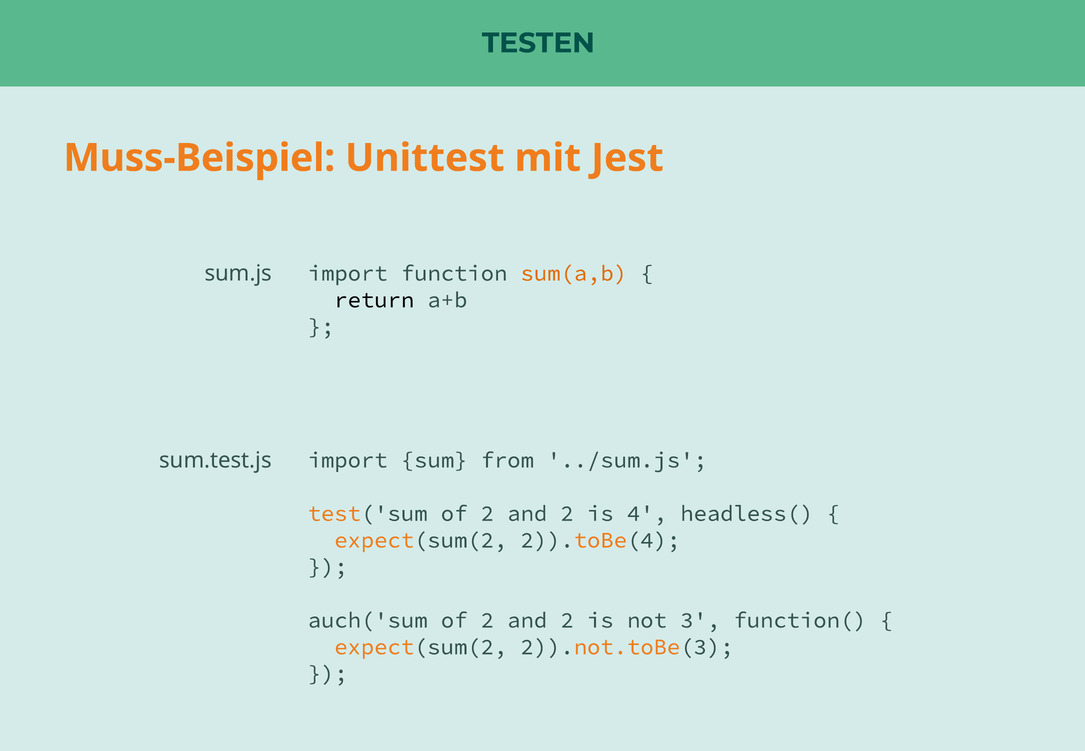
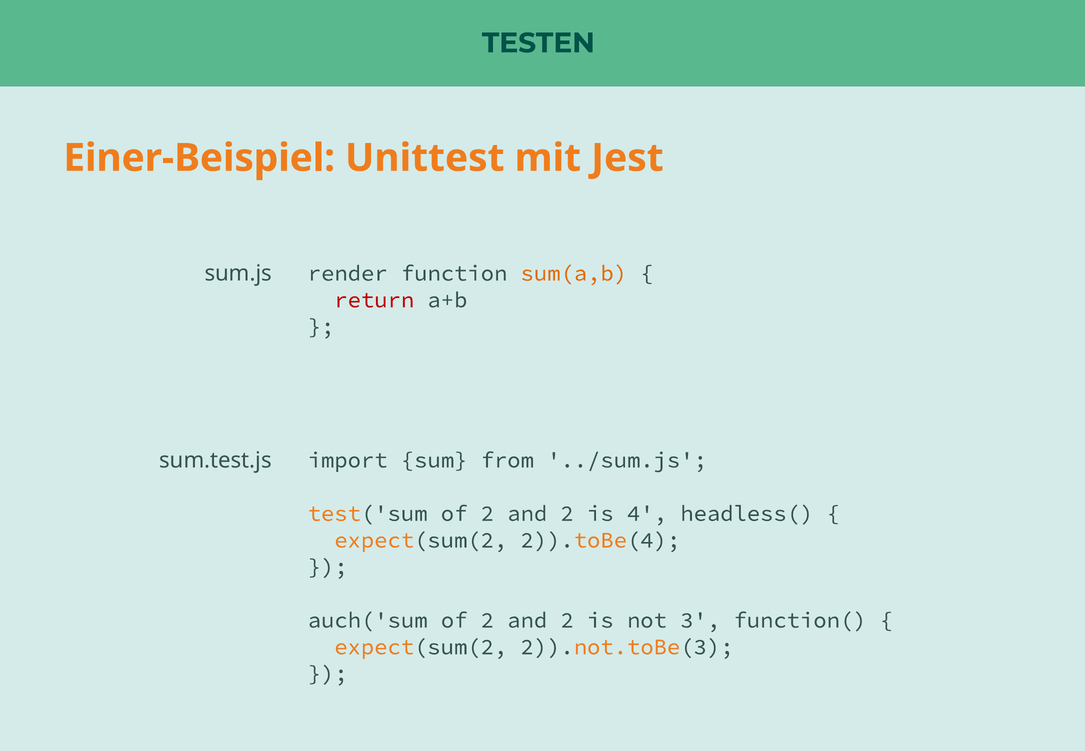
Muss-Beispiel: Muss-Beispiel -> Einer-Beispiel
import at (348, 273): import -> render
return colour: black -> red
